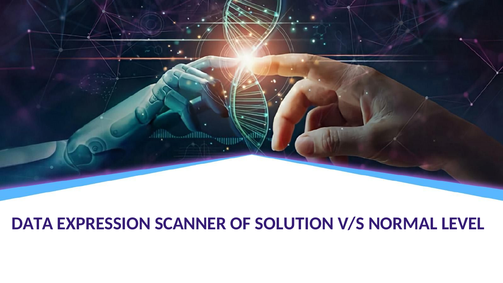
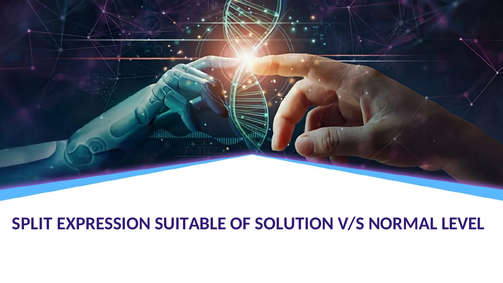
DATA: DATA -> SPLIT
SCANNER: SCANNER -> SUITABLE
